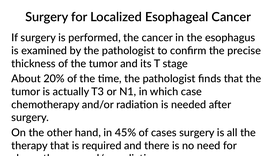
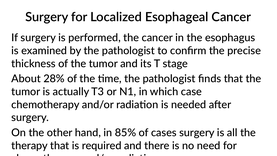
20%: 20% -> 28%
45%: 45% -> 85%
